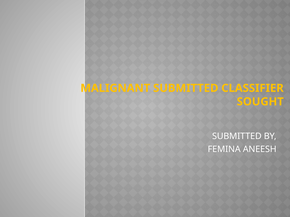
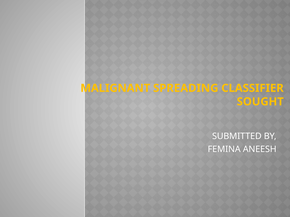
MALIGNANT SUBMITTED: SUBMITTED -> SPREADING
